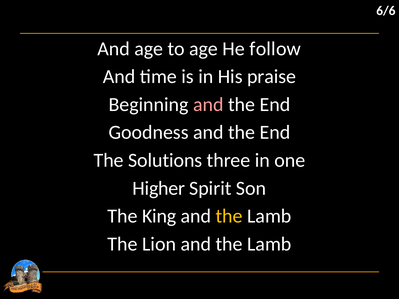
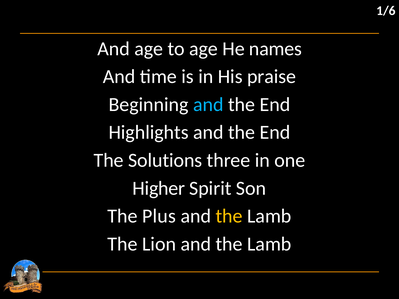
6/6: 6/6 -> 1/6
follow: follow -> names
and at (208, 105) colour: pink -> light blue
Goodness: Goodness -> Highlights
King: King -> Plus
